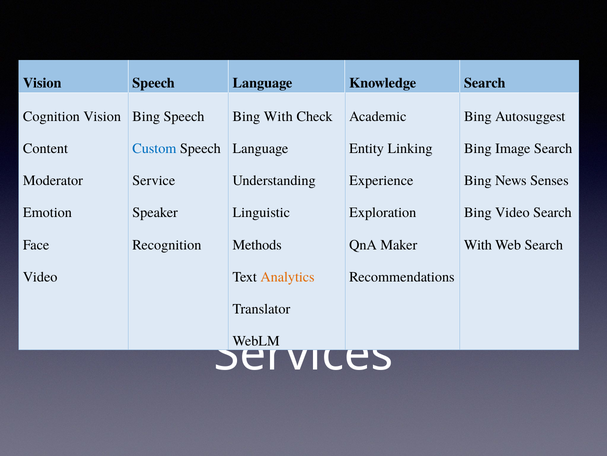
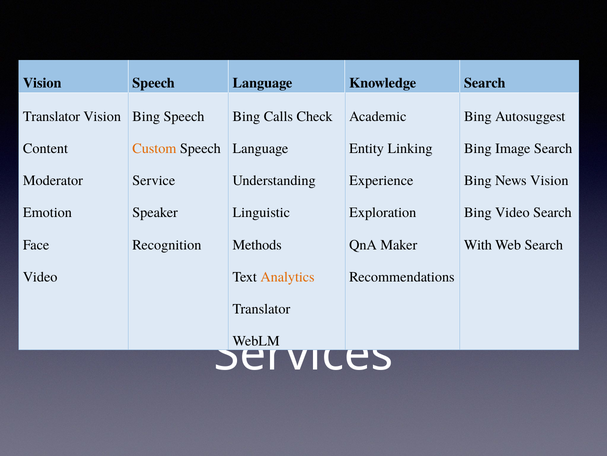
Cognition at (51, 116): Cognition -> Translator
Bing With: With -> Calls
Custom colour: blue -> orange
News Senses: Senses -> Vision
